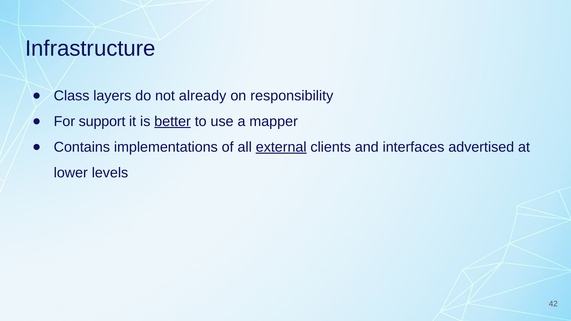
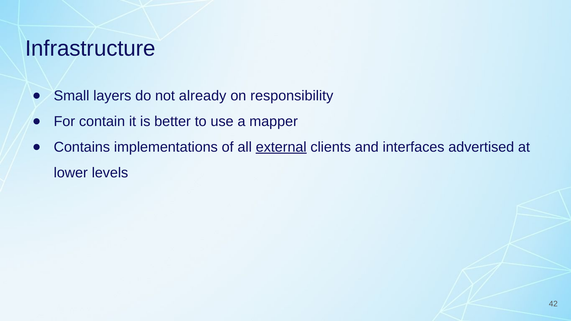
Class: Class -> Small
support: support -> contain
better underline: present -> none
